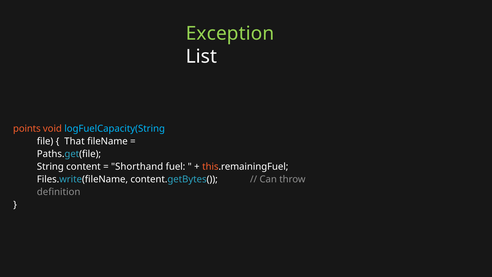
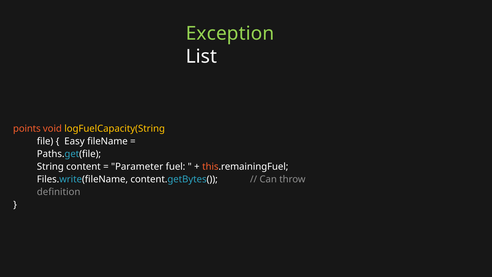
logFuelCapacity(String colour: light blue -> yellow
That: That -> Easy
Shorthand: Shorthand -> Parameter
